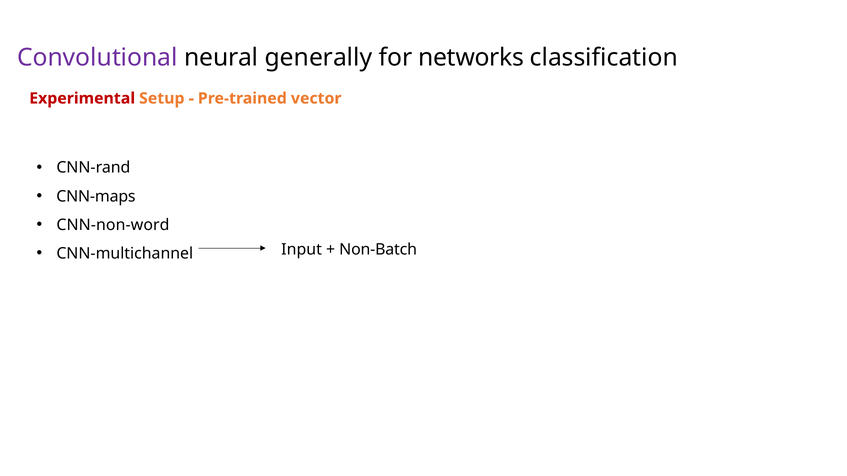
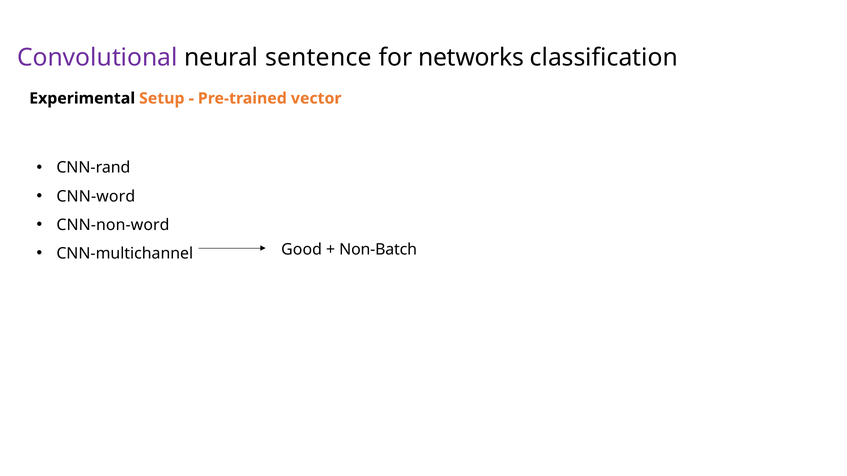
generally: generally -> sentence
Experimental colour: red -> black
CNN-maps: CNN-maps -> CNN-word
Input: Input -> Good
